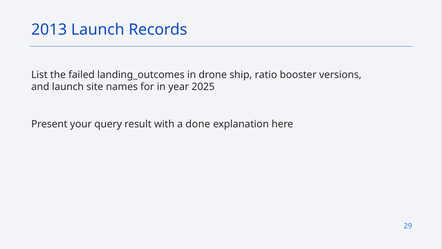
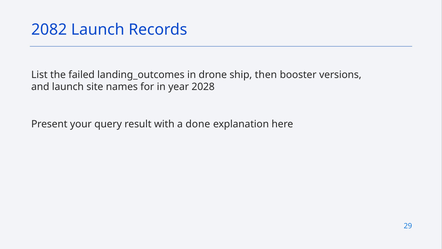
2013: 2013 -> 2082
ratio: ratio -> then
2025: 2025 -> 2028
